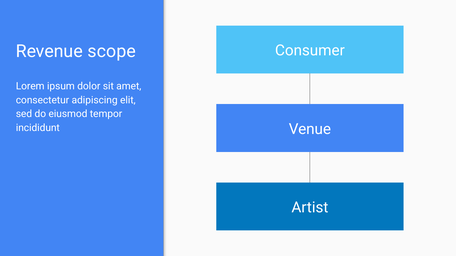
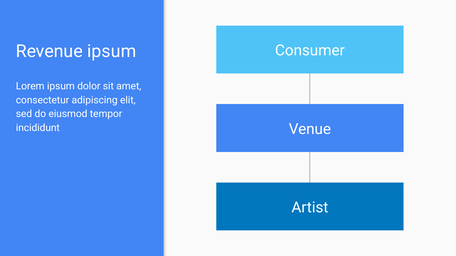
Revenue scope: scope -> ipsum
